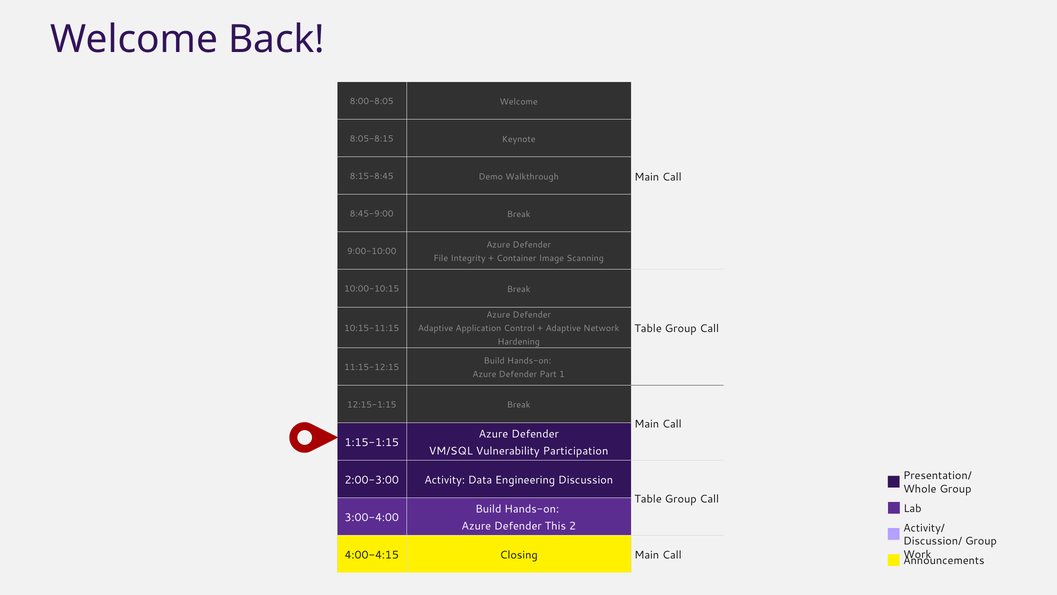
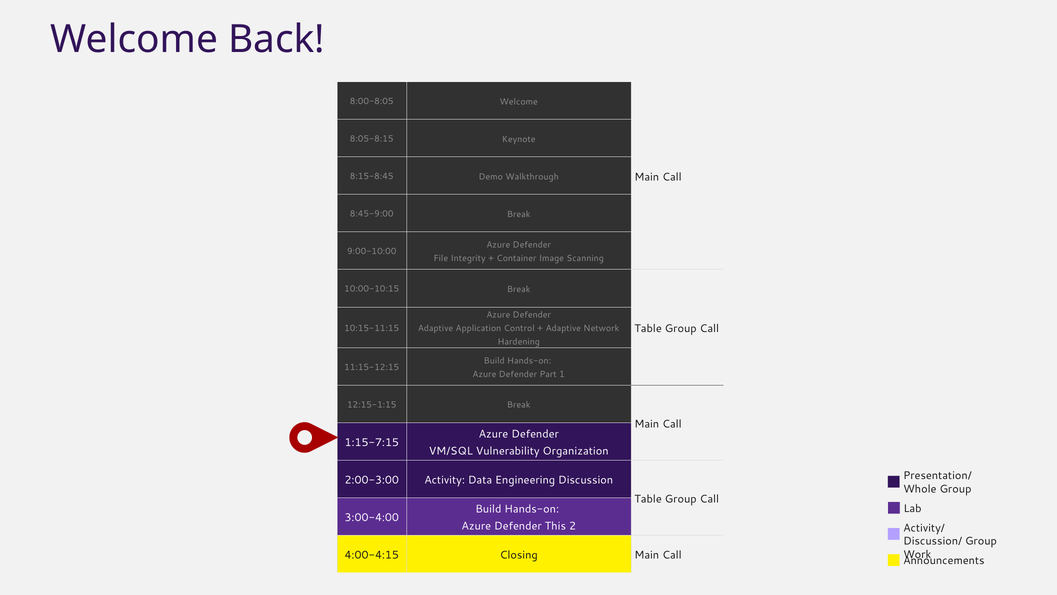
1:15-1:15: 1:15-1:15 -> 1:15-7:15
Participation: Participation -> Organization
